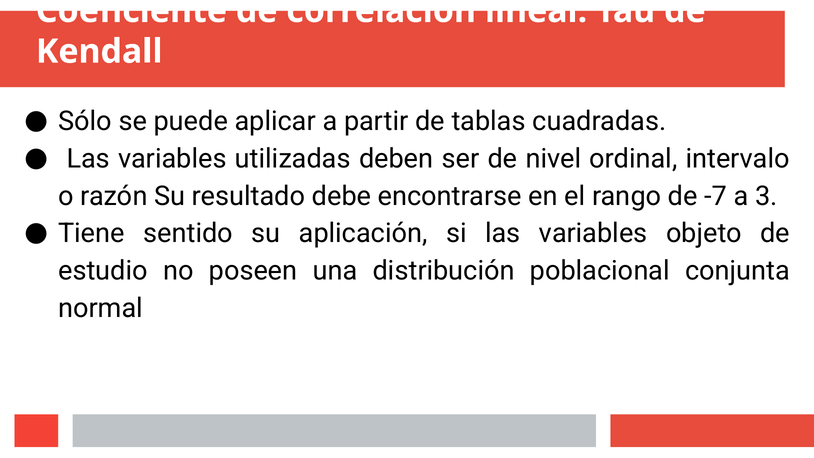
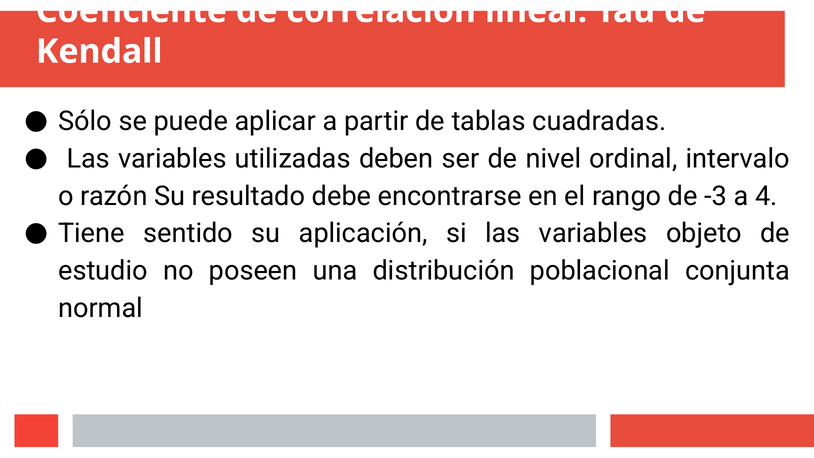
-7: -7 -> -3
3: 3 -> 4
